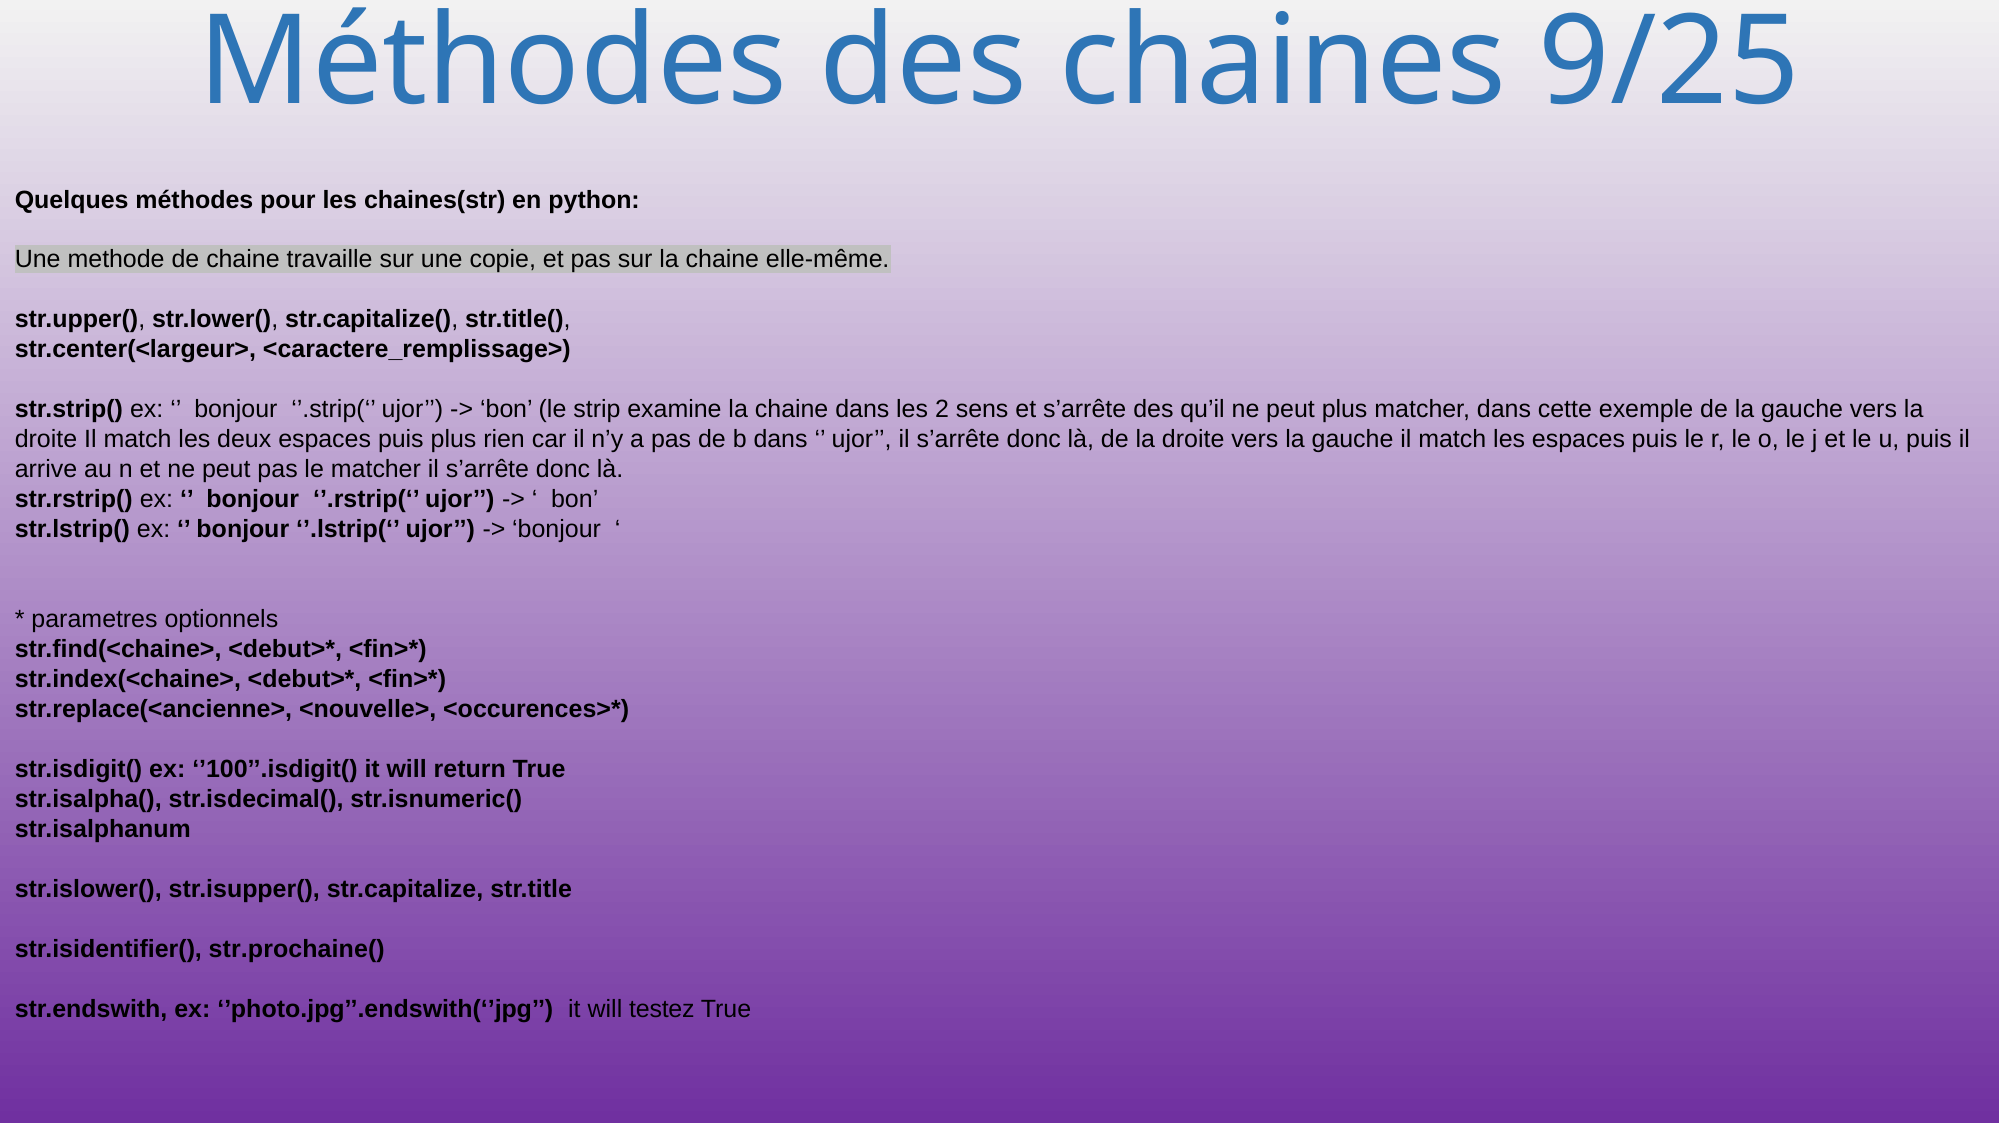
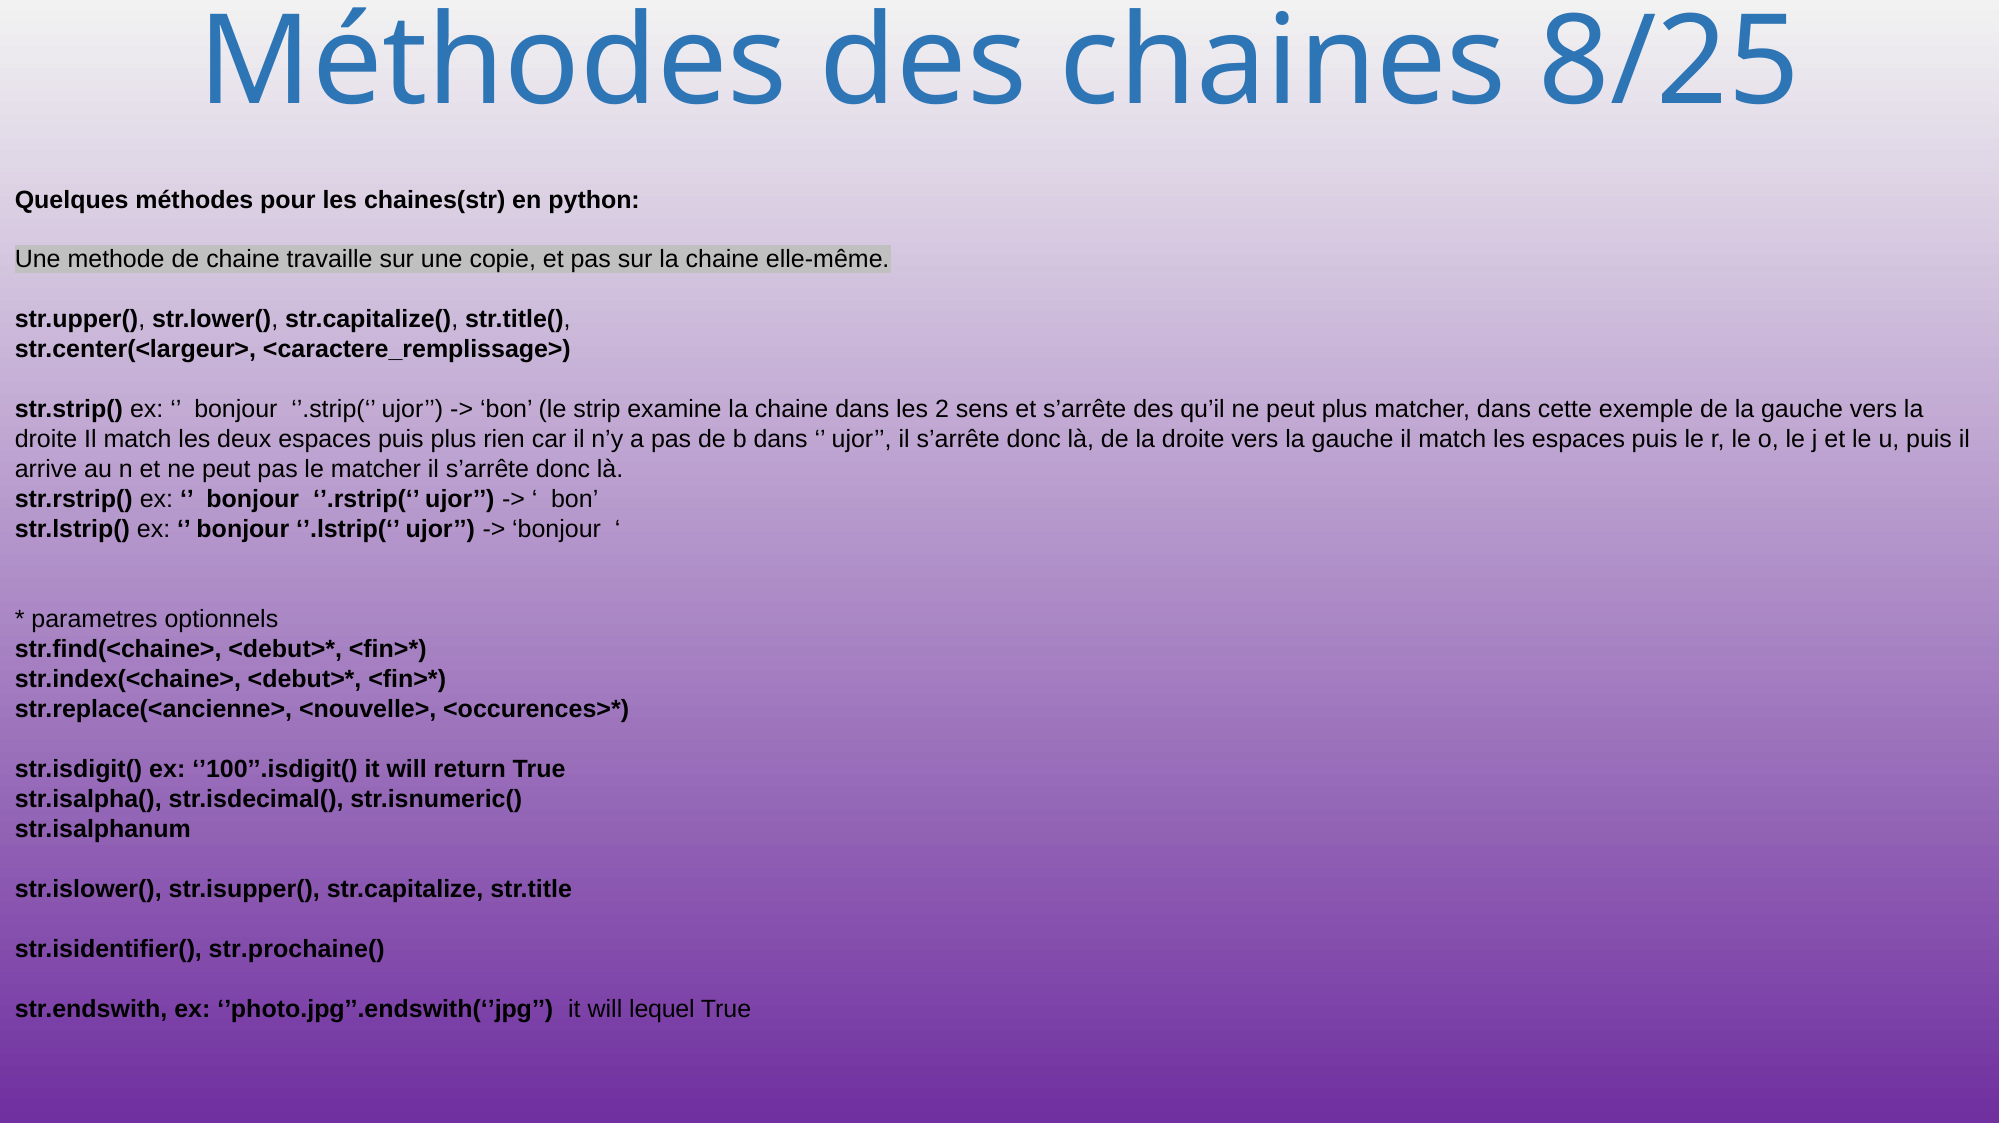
9/25: 9/25 -> 8/25
testez: testez -> lequel
